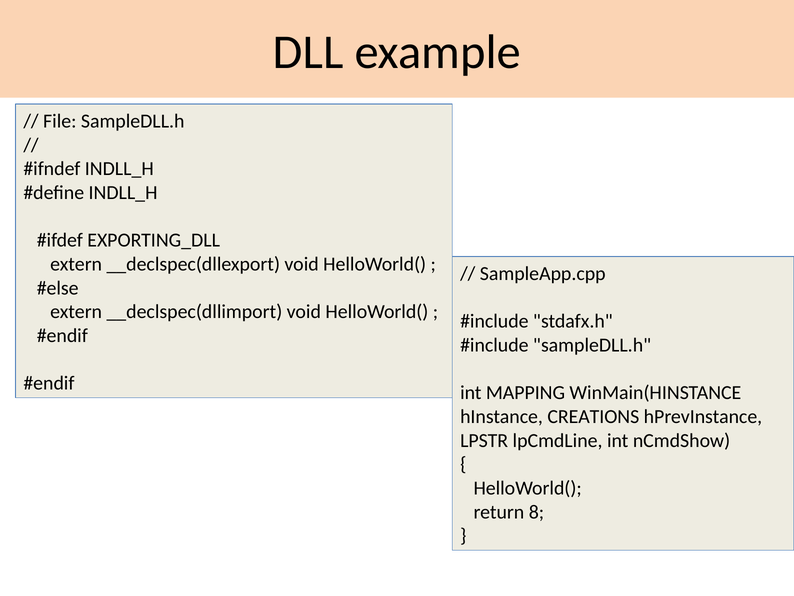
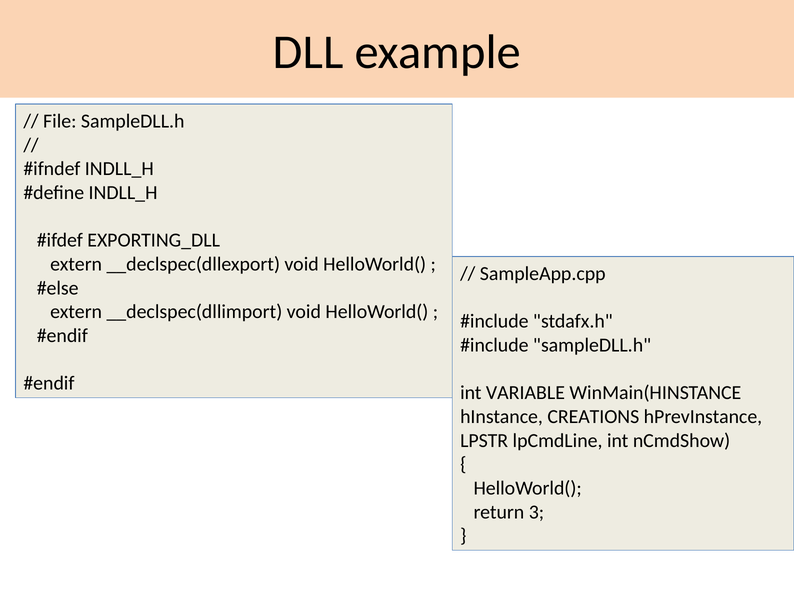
MAPPING: MAPPING -> VARIABLE
8: 8 -> 3
